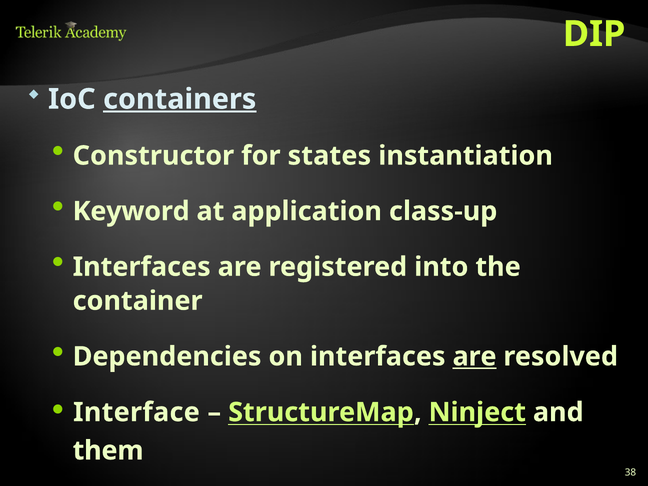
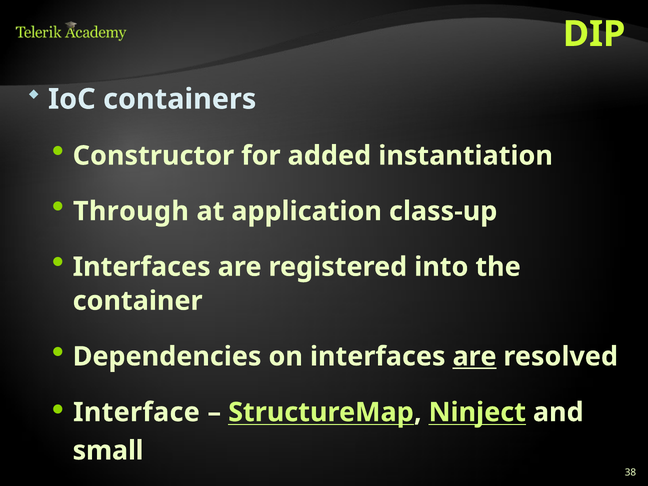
containers underline: present -> none
states: states -> added
Keyword: Keyword -> Through
them: them -> small
